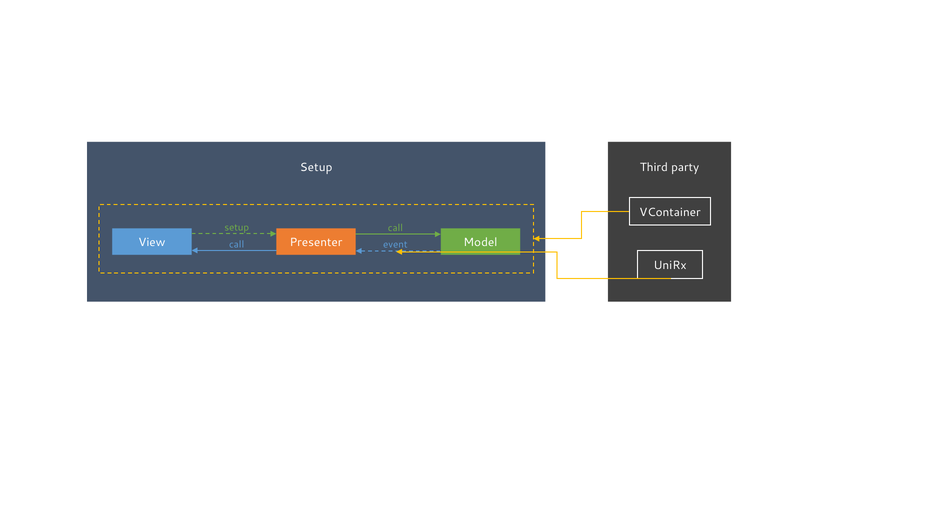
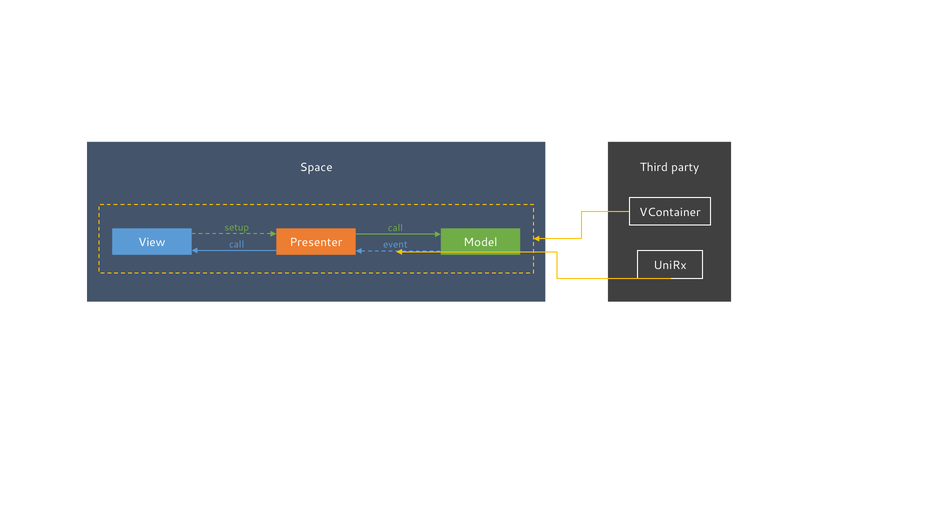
Setup at (316, 167): Setup -> Space
